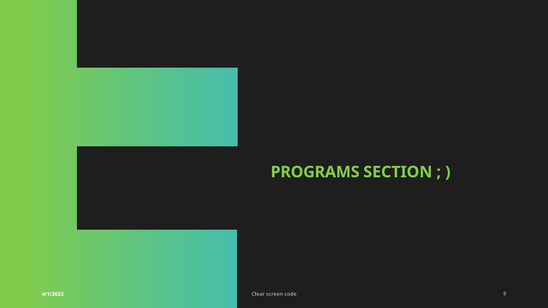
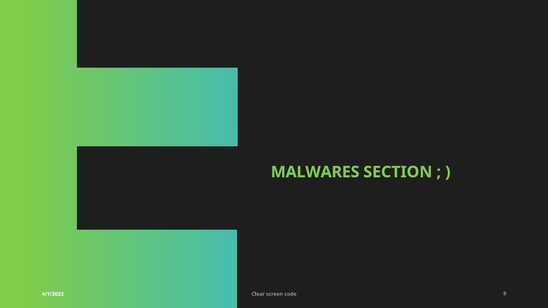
PROGRAMS: PROGRAMS -> MALWARES
